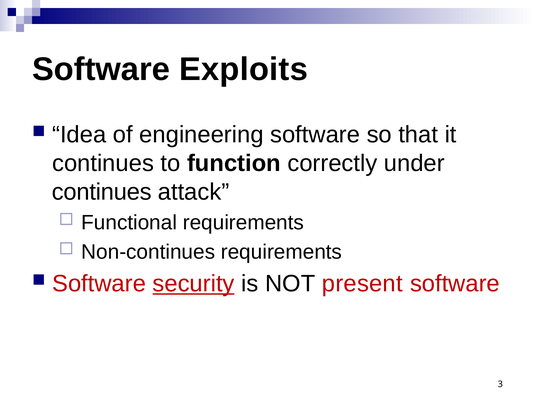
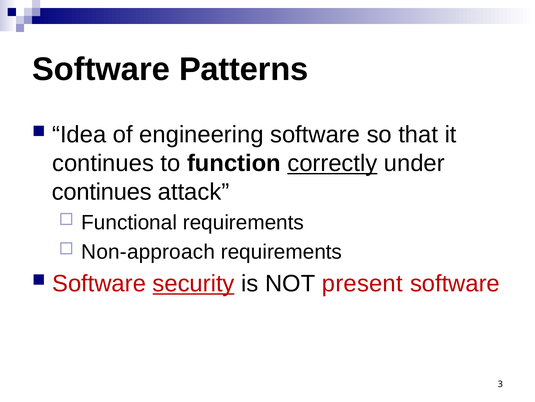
Exploits: Exploits -> Patterns
correctly underline: none -> present
Non-continues: Non-continues -> Non-approach
